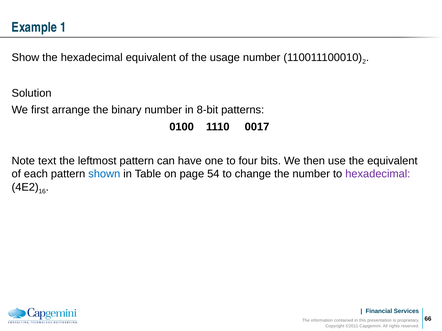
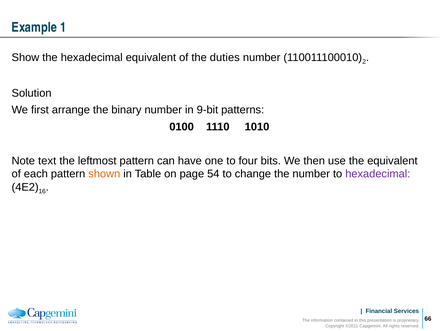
usage: usage -> duties
8-bit: 8-bit -> 9-bit
0017: 0017 -> 1010
shown colour: blue -> orange
